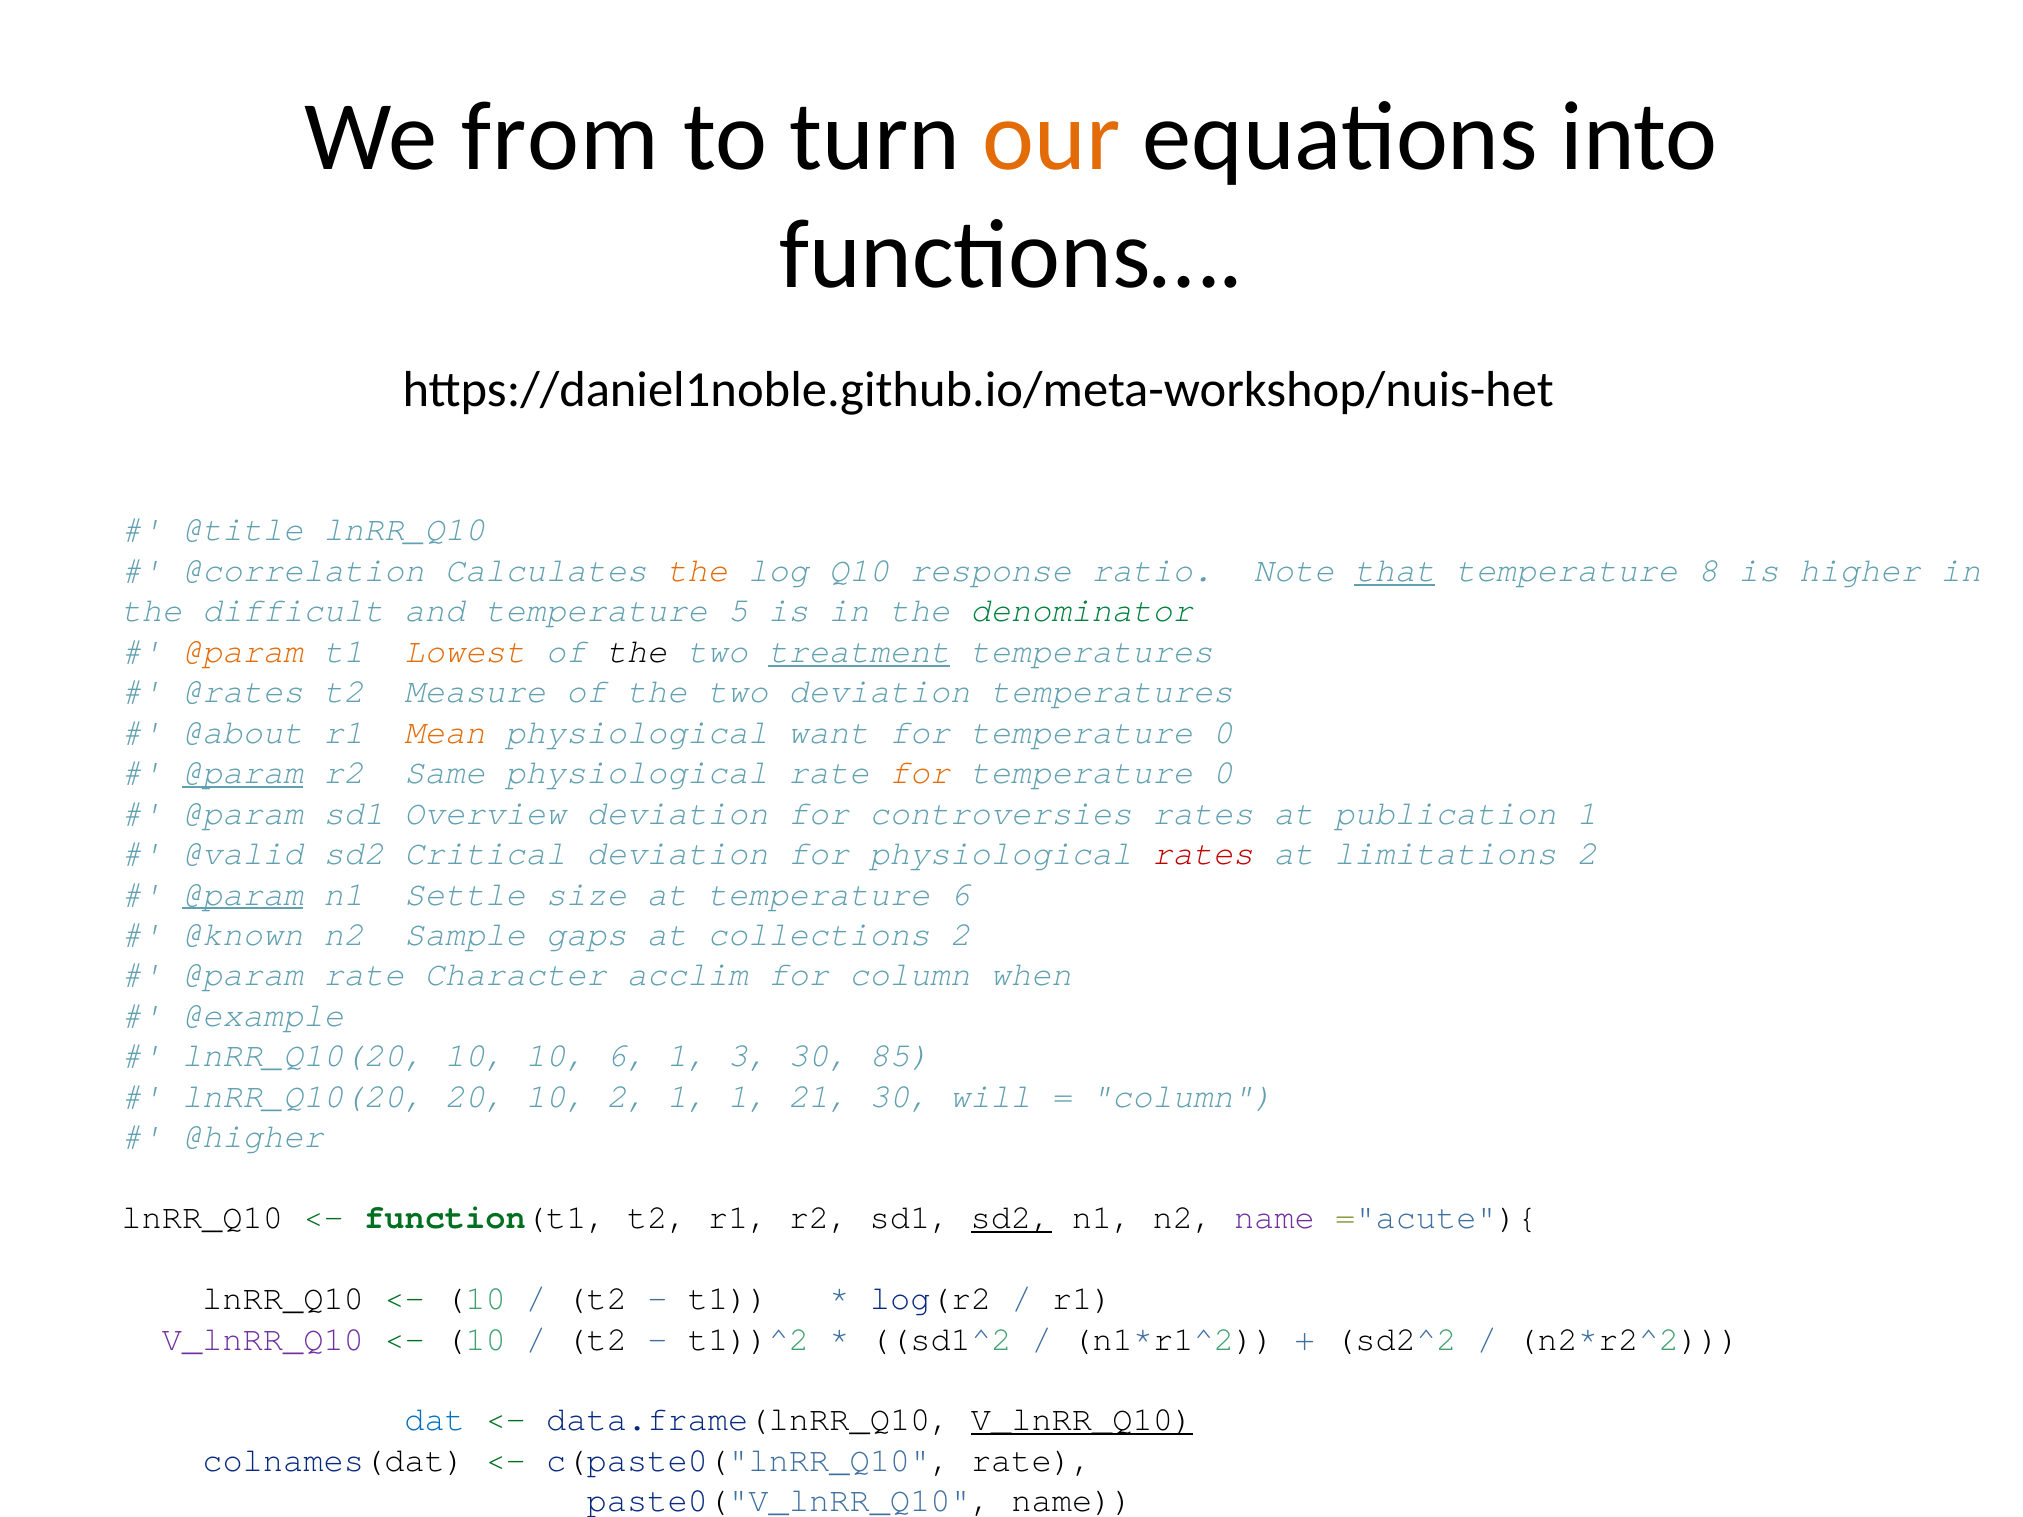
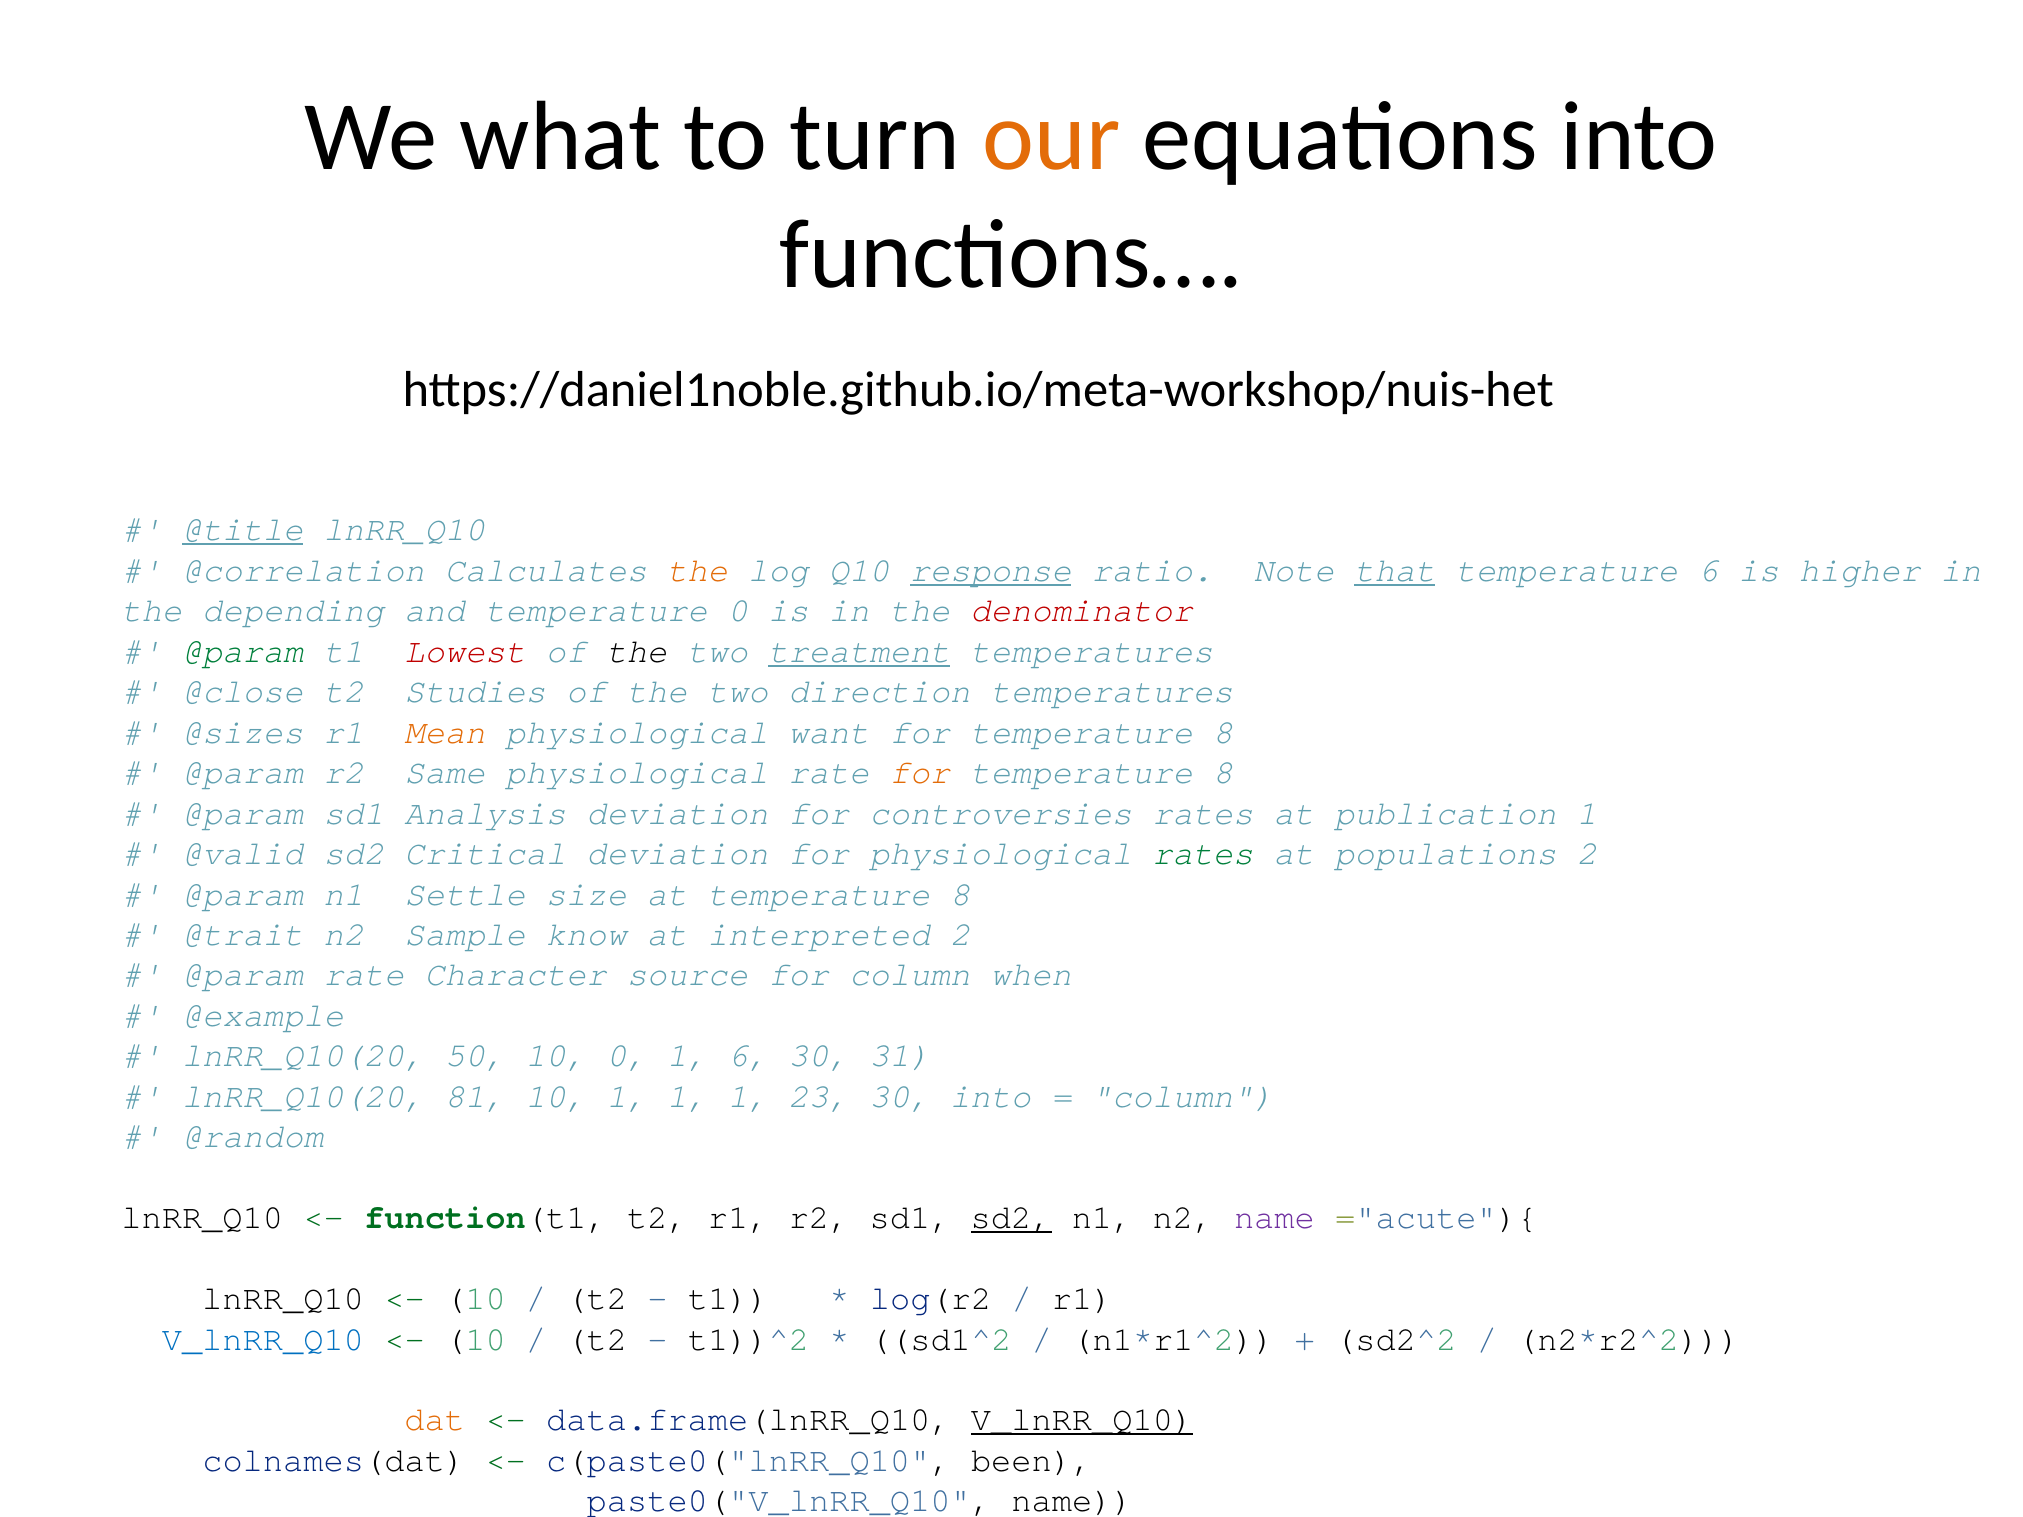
from: from -> what
@title underline: none -> present
response underline: none -> present
temperature 8: 8 -> 6
difficult: difficult -> depending
temperature 5: 5 -> 0
denominator colour: green -> red
@param at (243, 651) colour: orange -> green
Lowest colour: orange -> red
@rates: @rates -> @close
Measure: Measure -> Studies
two deviation: deviation -> direction
@about: @about -> @sizes
0 at (1223, 732): 0 -> 8
@param at (243, 773) underline: present -> none
0 at (1223, 773): 0 -> 8
Overview: Overview -> Analysis
rates at (1203, 854) colour: red -> green
limitations: limitations -> populations
@param at (243, 894) underline: present -> none
at temperature 6: 6 -> 8
@known: @known -> @trait
gaps: gaps -> know
collections: collections -> interpreted
acclim: acclim -> source
lnRR_Q10(20 10: 10 -> 50
10 6: 6 -> 0
1 3: 3 -> 6
85: 85 -> 31
20: 20 -> 81
10 2: 2 -> 1
21: 21 -> 23
30 will: will -> into
@higher: @higher -> @random
V_lnRR_Q10 at (263, 1339) colour: purple -> blue
dat colour: blue -> orange
c(paste0("lnRR_Q10 rate: rate -> been
